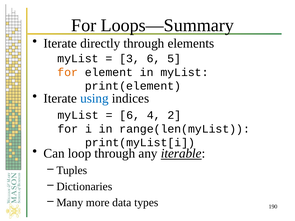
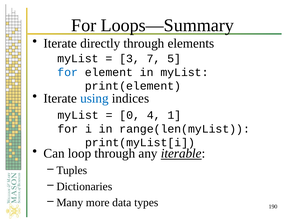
3 6: 6 -> 7
for at (68, 72) colour: orange -> blue
6 at (130, 115): 6 -> 0
2: 2 -> 1
